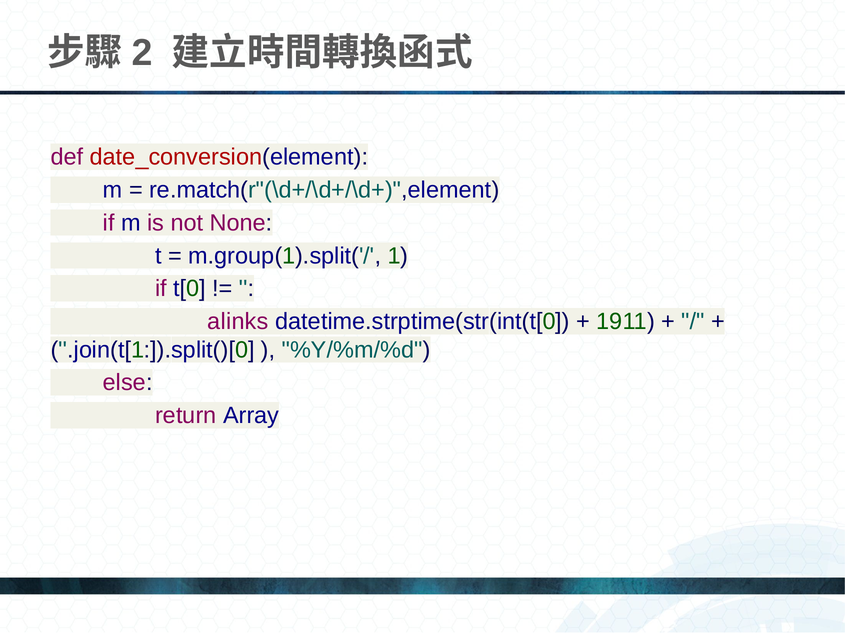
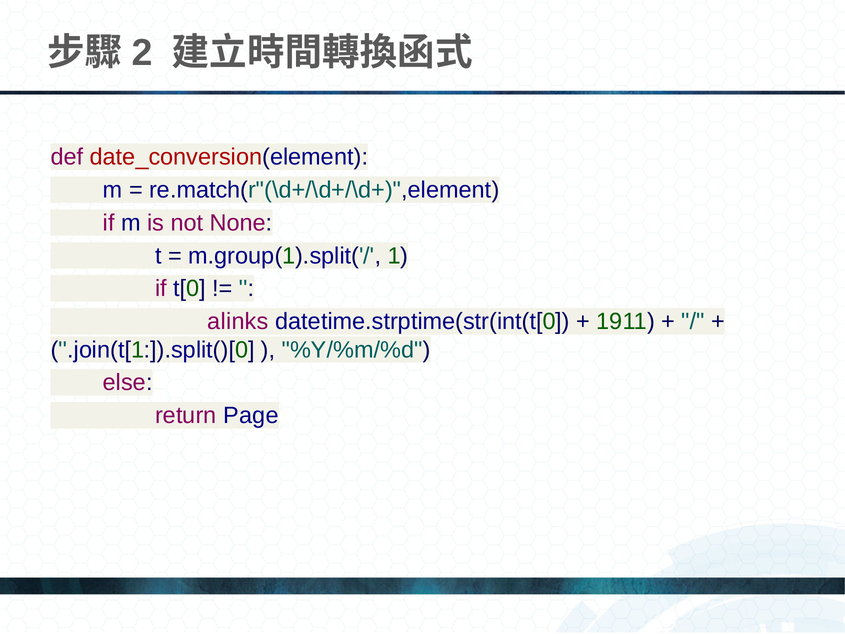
Array: Array -> Page
